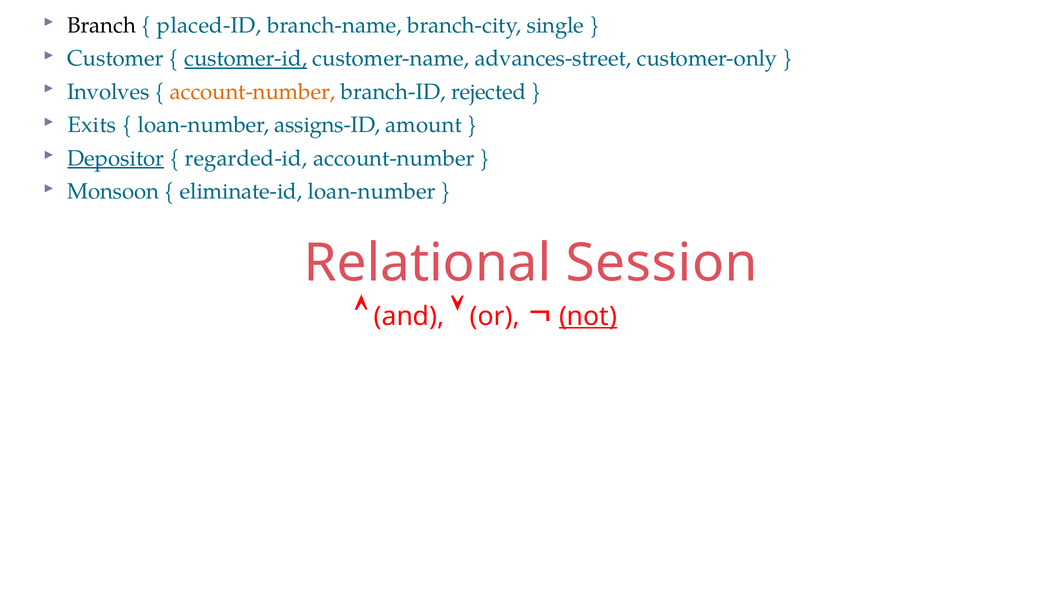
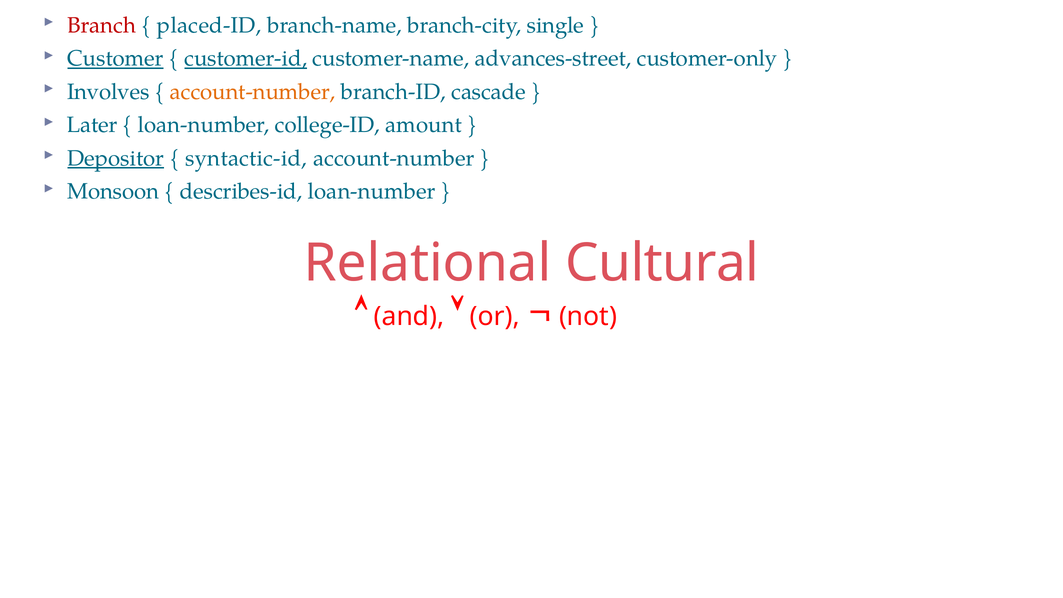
Branch colour: black -> red
Customer underline: none -> present
rejected: rejected -> cascade
Exits: Exits -> Later
assigns-ID: assigns-ID -> college-ID
regarded-id: regarded-id -> syntactic-id
eliminate-id: eliminate-id -> describes-id
Session: Session -> Cultural
not underline: present -> none
